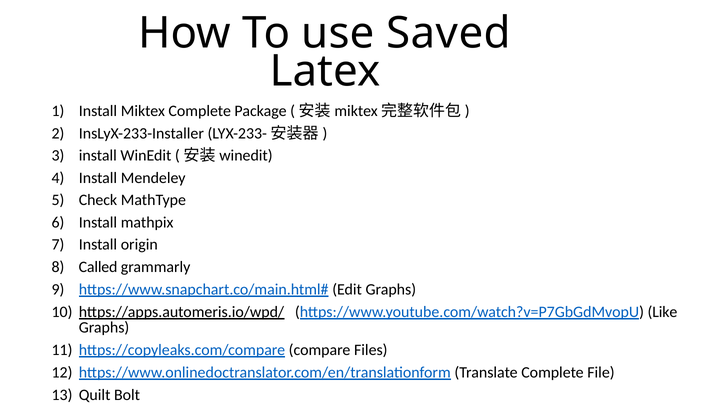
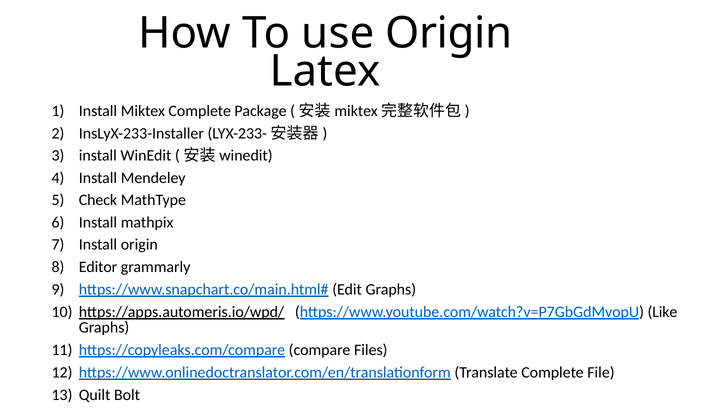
use Saved: Saved -> Origin
Called: Called -> Editor
